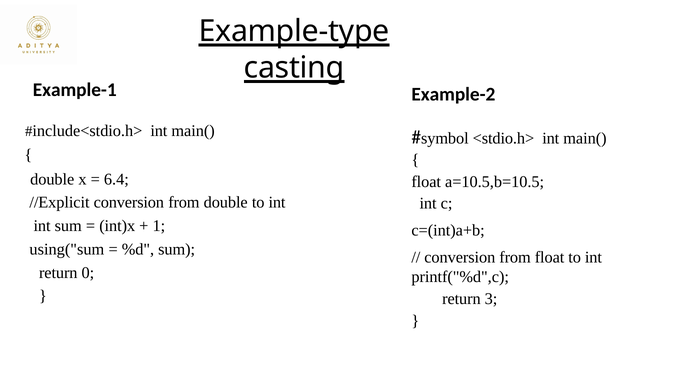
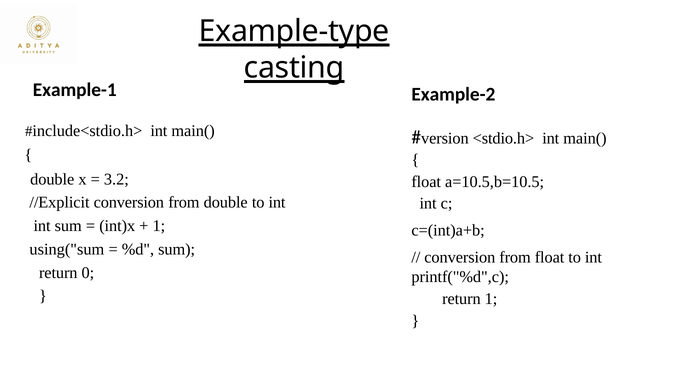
symbol: symbol -> version
6.4: 6.4 -> 3.2
return 3: 3 -> 1
